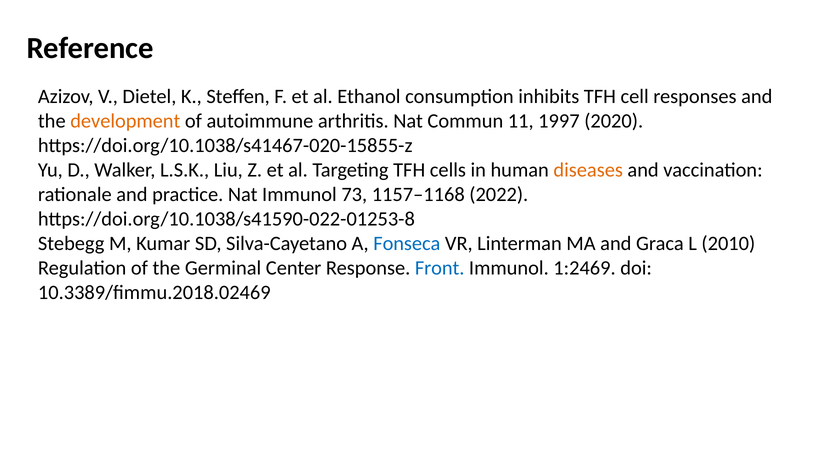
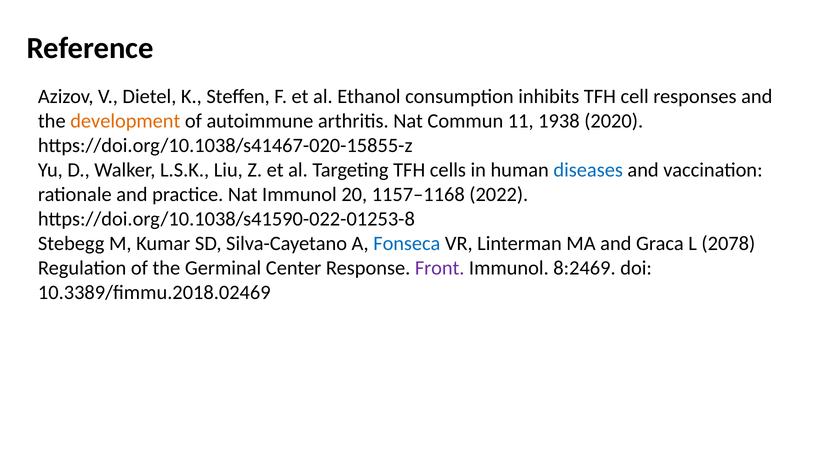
1997: 1997 -> 1938
diseases colour: orange -> blue
73: 73 -> 20
2010: 2010 -> 2078
Front colour: blue -> purple
1:2469: 1:2469 -> 8:2469
